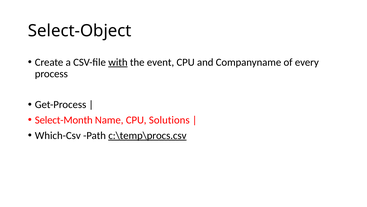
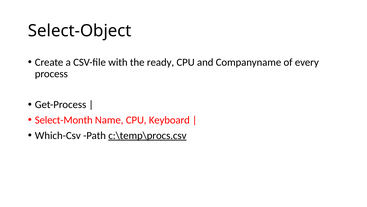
with underline: present -> none
event: event -> ready
Solutions: Solutions -> Keyboard
